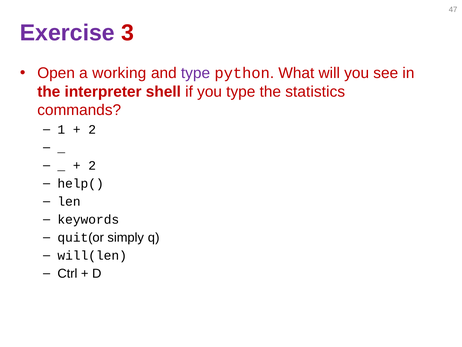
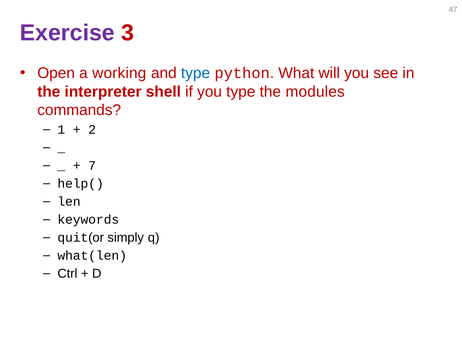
type at (196, 73) colour: purple -> blue
statistics: statistics -> modules
2 at (92, 165): 2 -> 7
will(len: will(len -> what(len
